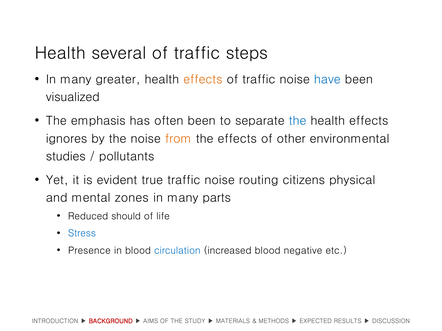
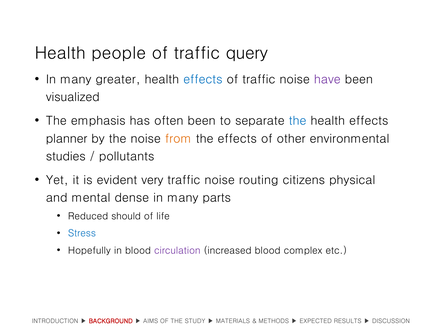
several: several -> people
steps: steps -> query
effects at (203, 80) colour: orange -> blue
have colour: blue -> purple
ignores: ignores -> planner
true: true -> very
zones: zones -> dense
Presence: Presence -> Hopefully
circulation colour: blue -> purple
negative: negative -> complex
